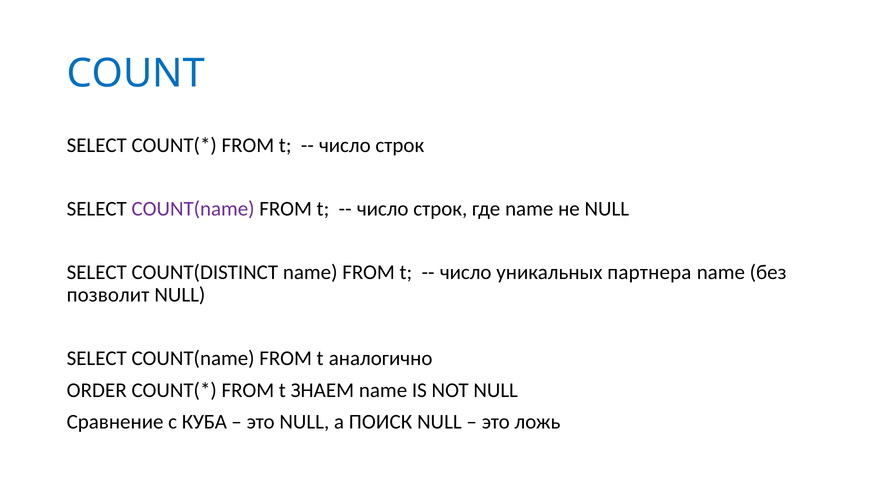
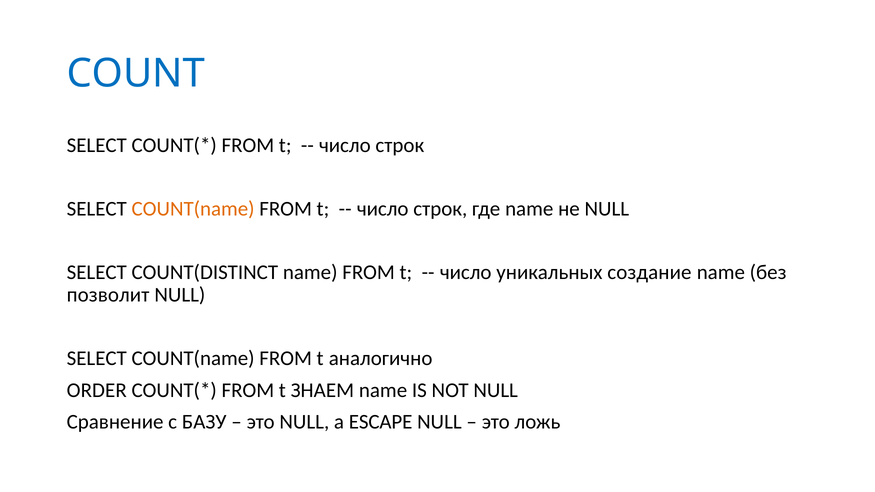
COUNT(name at (193, 209) colour: purple -> orange
партнера: партнера -> создание
КУБА: КУБА -> БАЗУ
ПОИСК: ПОИСК -> ESCAPE
